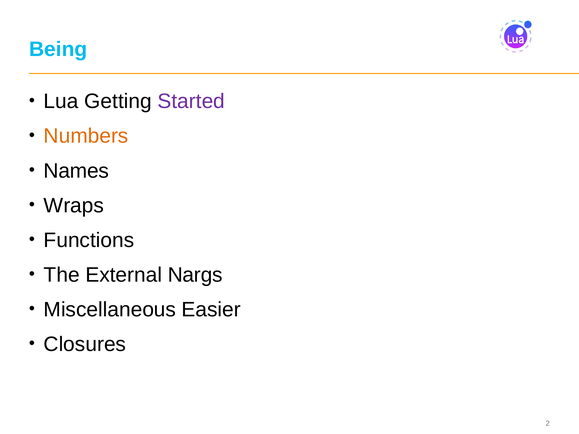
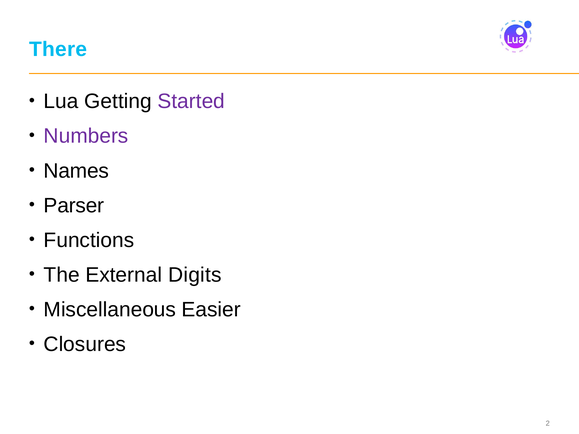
Being: Being -> There
Numbers colour: orange -> purple
Wraps: Wraps -> Parser
Nargs: Nargs -> Digits
